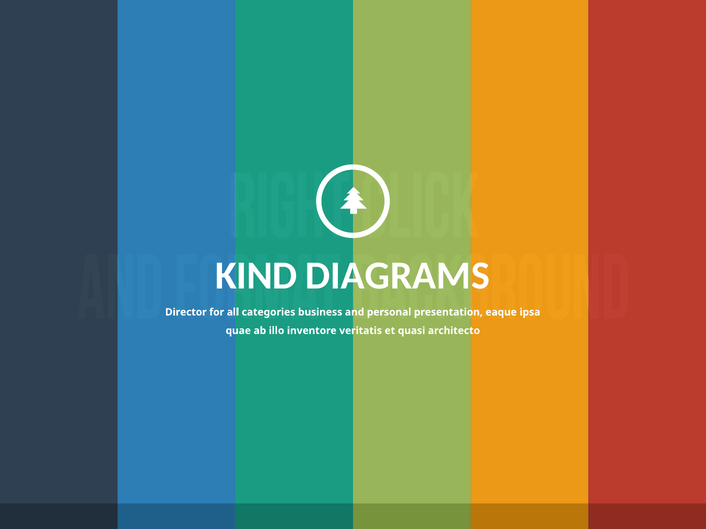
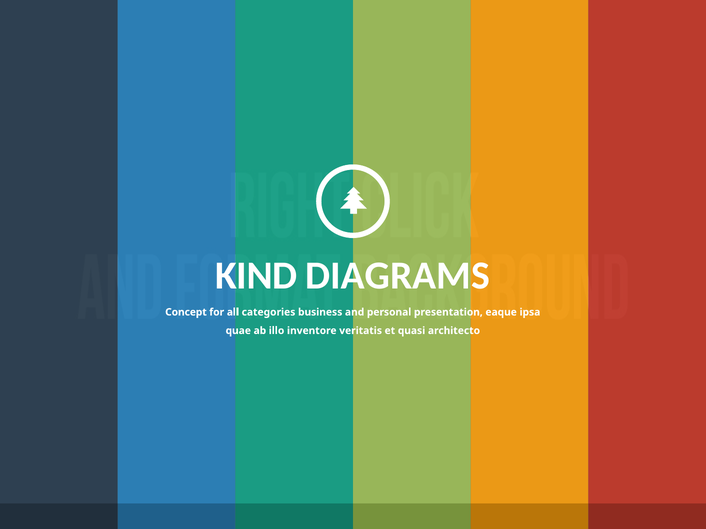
Director: Director -> Concept
